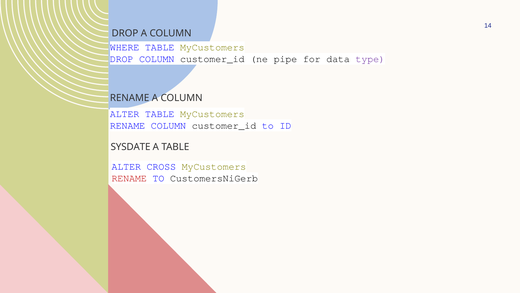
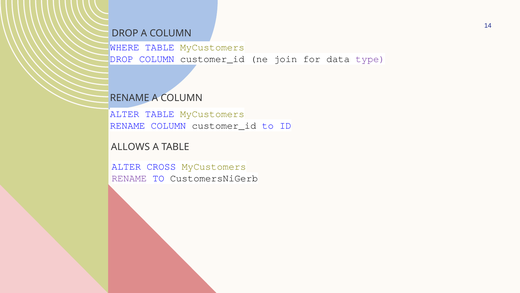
pipe: pipe -> join
SYSDATE: SYSDATE -> ALLOWS
RENAME at (129, 178) colour: red -> purple
